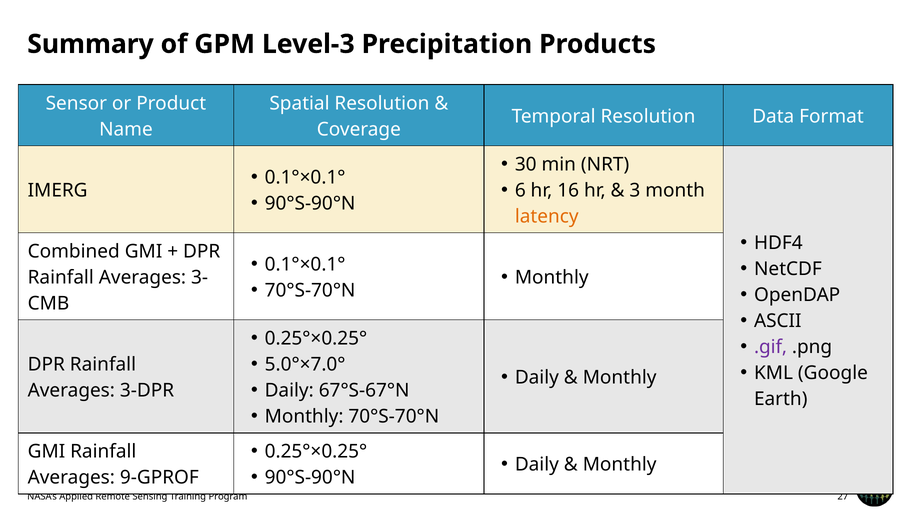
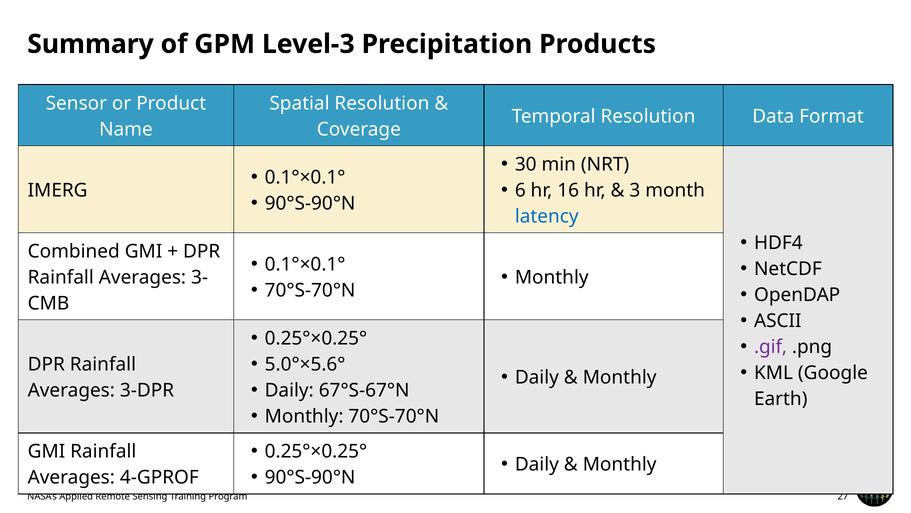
latency colour: orange -> blue
5.0°×7.0°: 5.0°×7.0° -> 5.0°×5.6°
9-GPROF: 9-GPROF -> 4-GPROF
